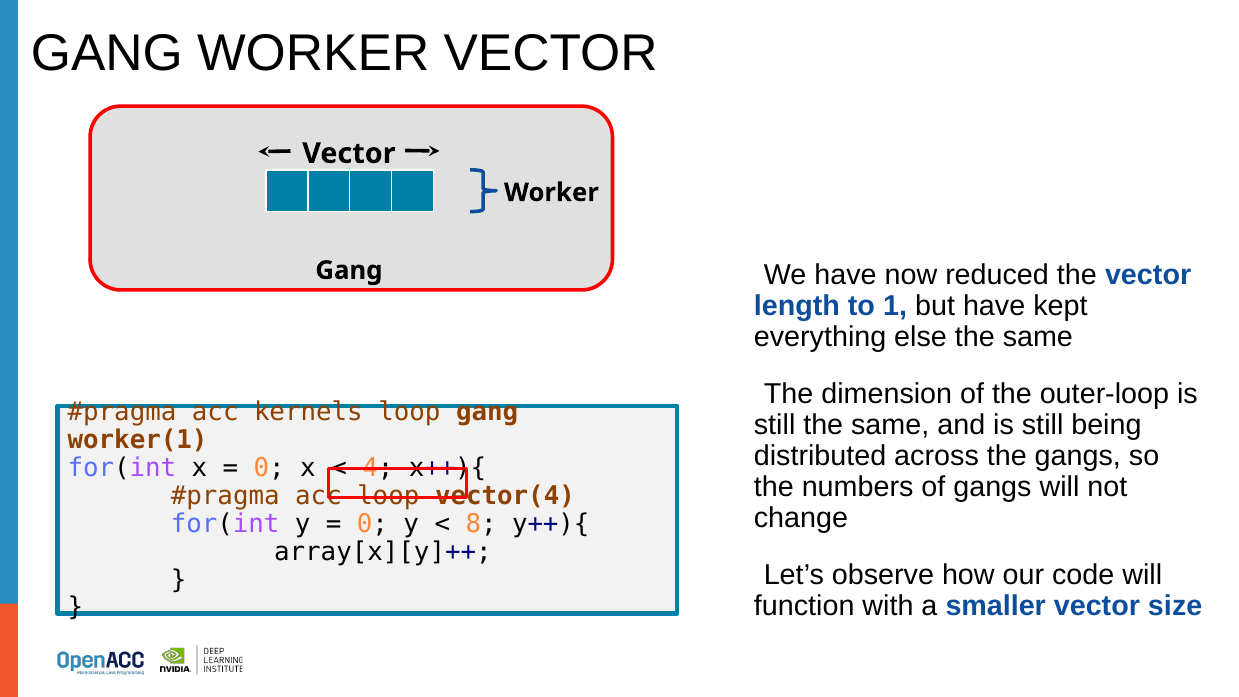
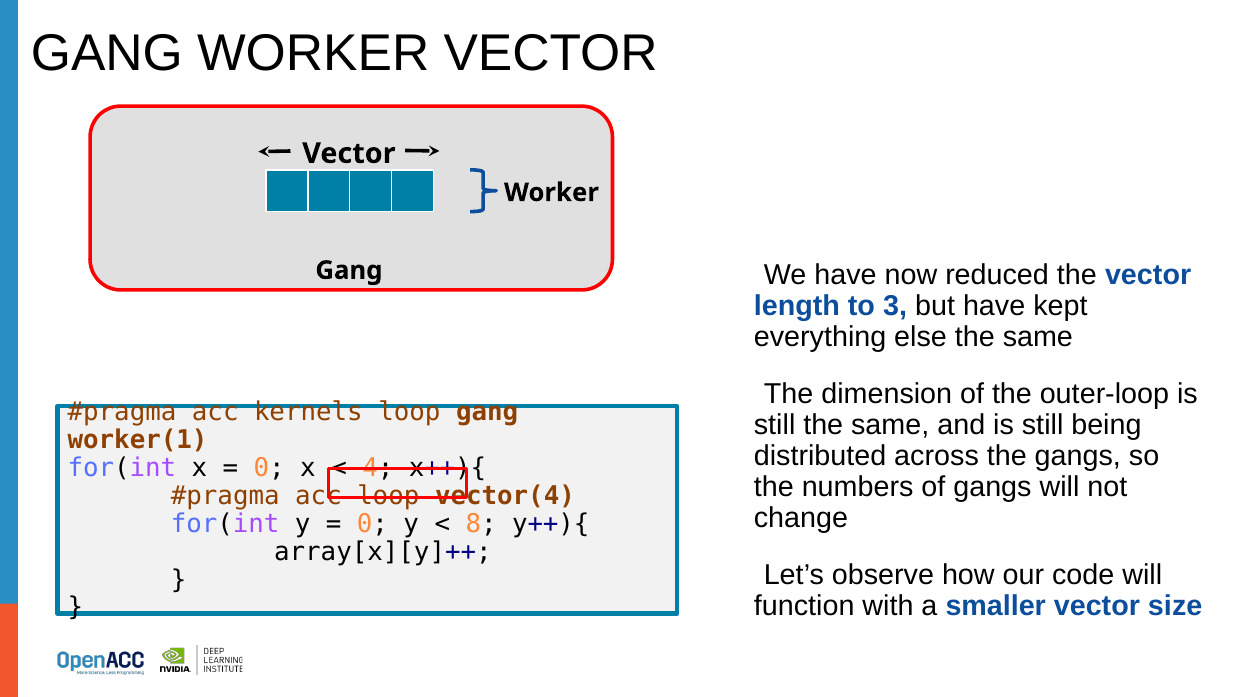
1: 1 -> 3
